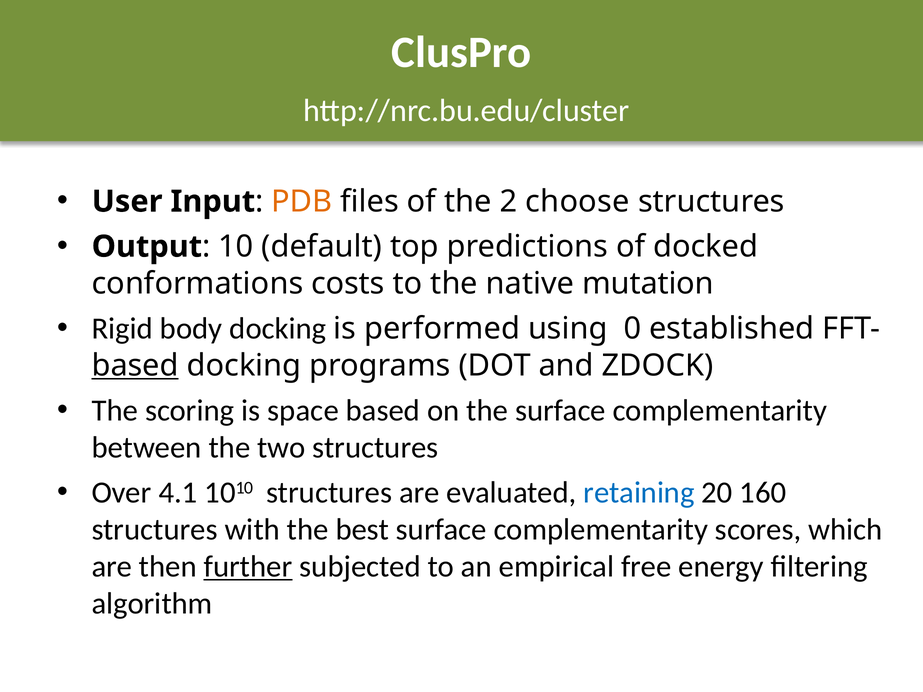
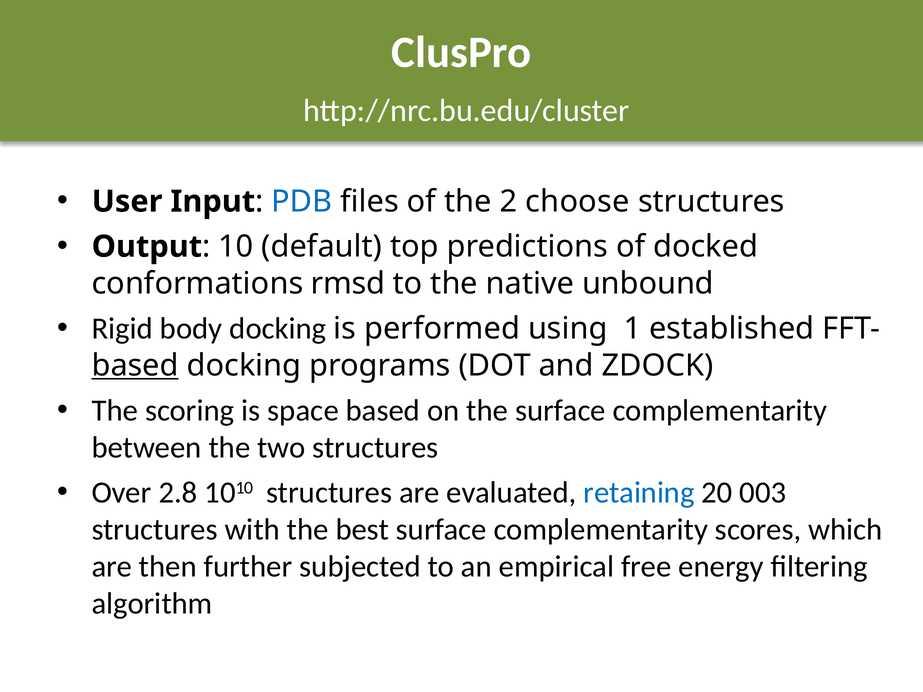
PDB colour: orange -> blue
costs: costs -> rmsd
mutation: mutation -> unbound
0: 0 -> 1
4.1: 4.1 -> 2.8
160: 160 -> 003
further underline: present -> none
